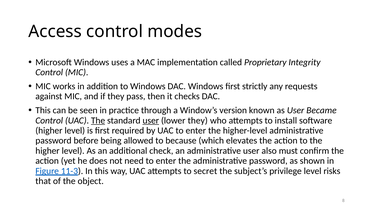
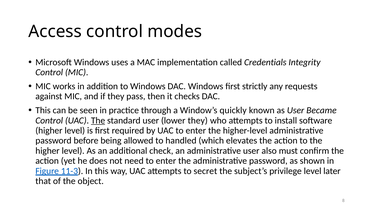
Proprietary: Proprietary -> Credentials
version: version -> quickly
user at (151, 120) underline: present -> none
because: because -> handled
risks: risks -> later
